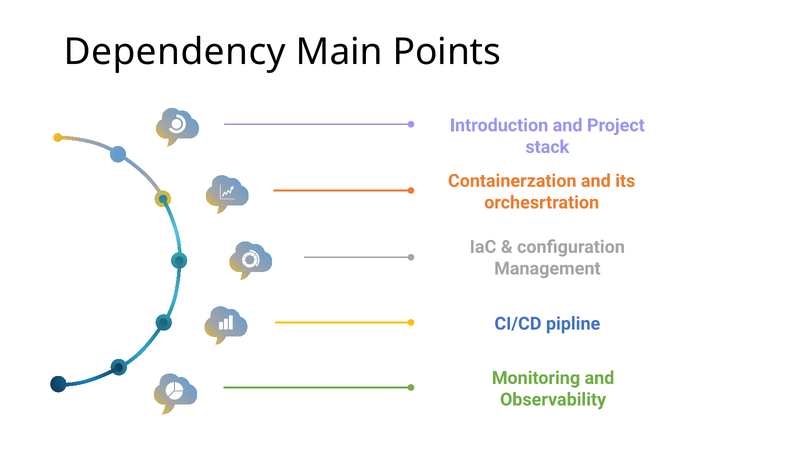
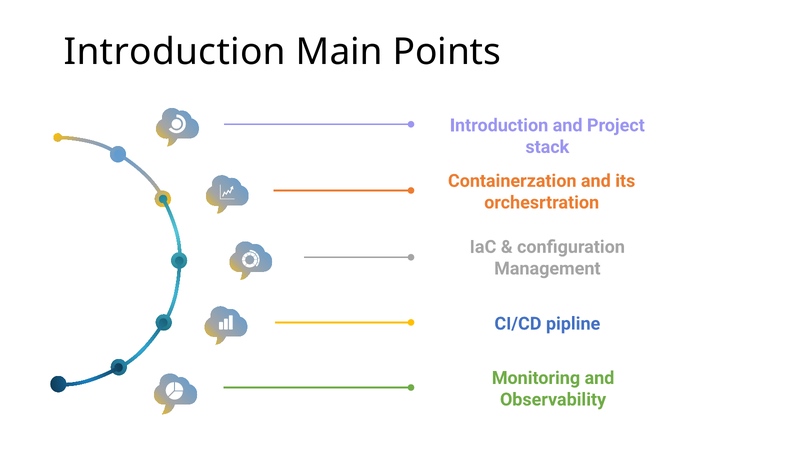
Dependency at (175, 52): Dependency -> Introduction
